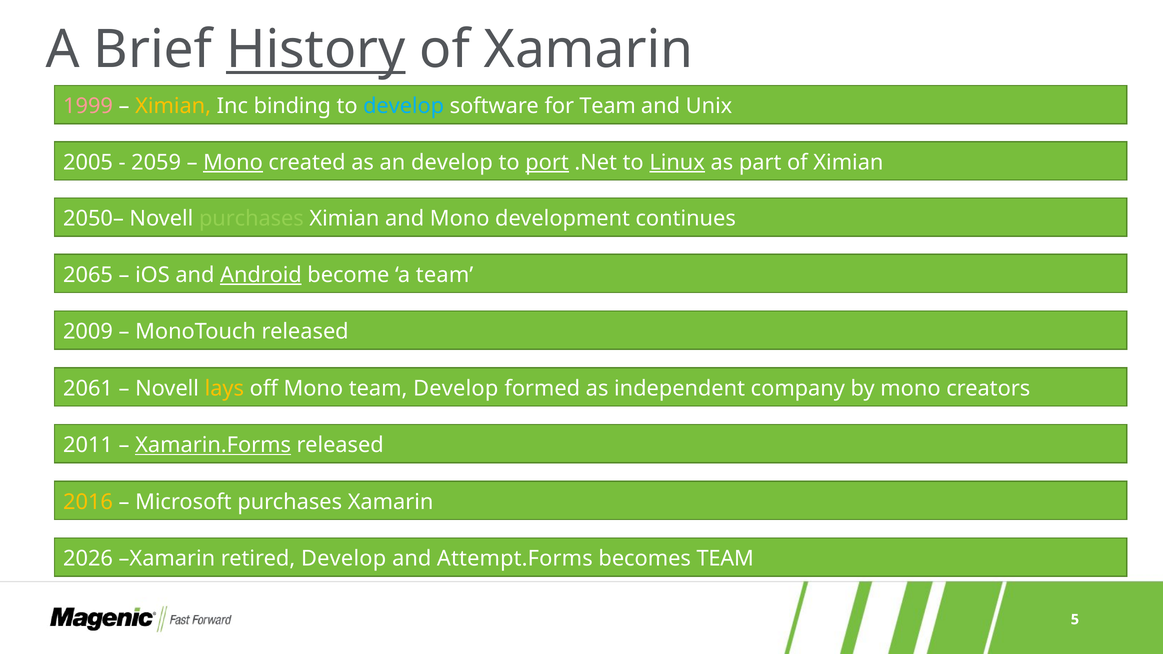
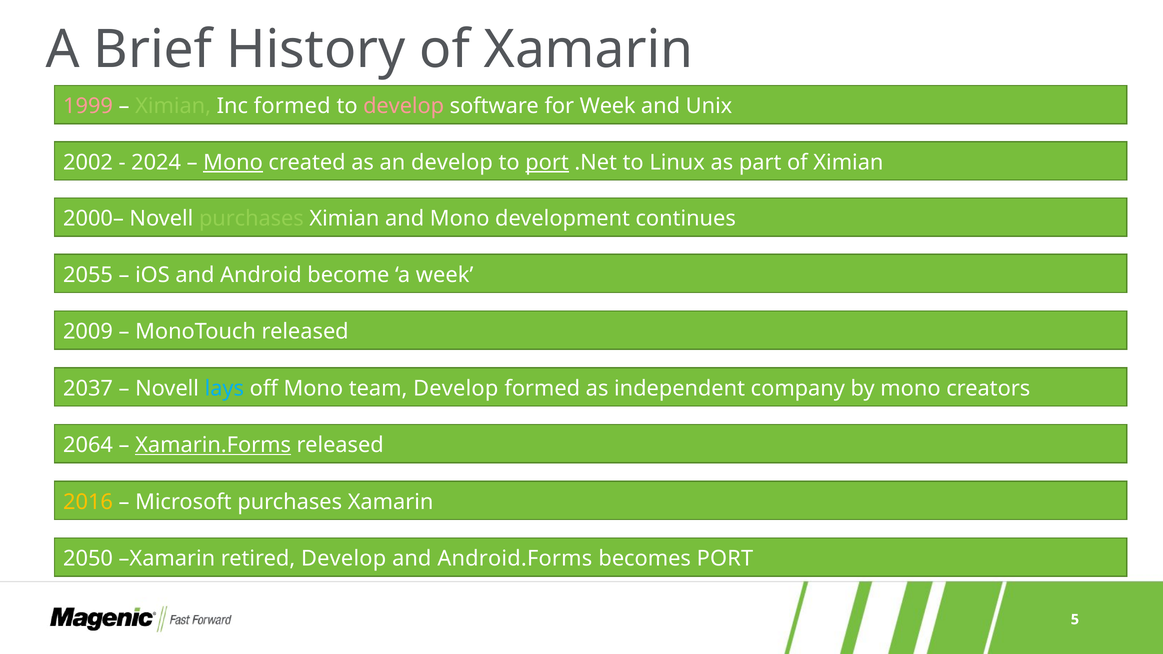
History underline: present -> none
Ximian at (173, 106) colour: yellow -> light green
Inc binding: binding -> formed
develop at (404, 106) colour: light blue -> pink
for Team: Team -> Week
2005: 2005 -> 2002
2059: 2059 -> 2024
Linux underline: present -> none
2050–: 2050– -> 2000–
2065: 2065 -> 2055
Android underline: present -> none
a team: team -> week
2061: 2061 -> 2037
lays colour: yellow -> light blue
2011: 2011 -> 2064
2026: 2026 -> 2050
Attempt.Forms: Attempt.Forms -> Android.Forms
becomes TEAM: TEAM -> PORT
